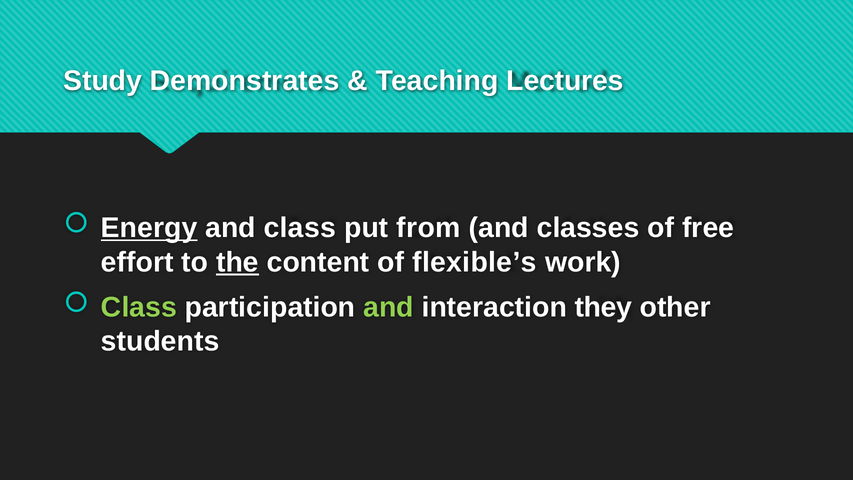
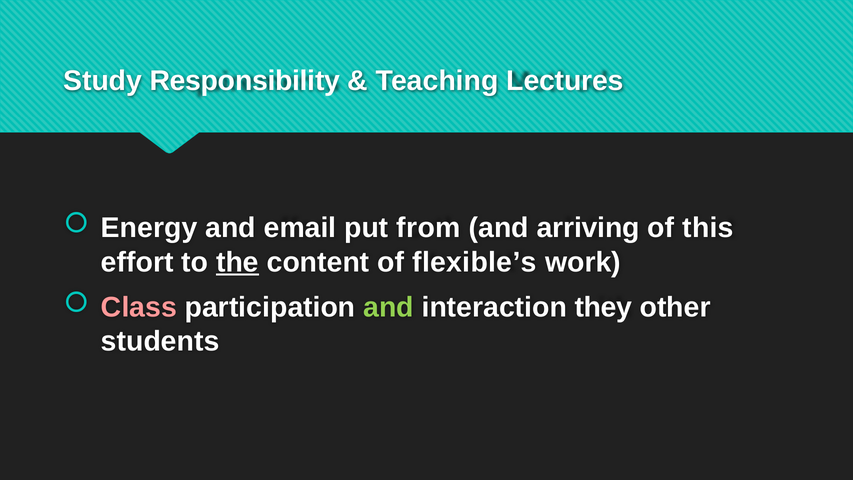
Demonstrates: Demonstrates -> Responsibility
Energy underline: present -> none
and class: class -> email
classes: classes -> arriving
free: free -> this
Class at (139, 307) colour: light green -> pink
